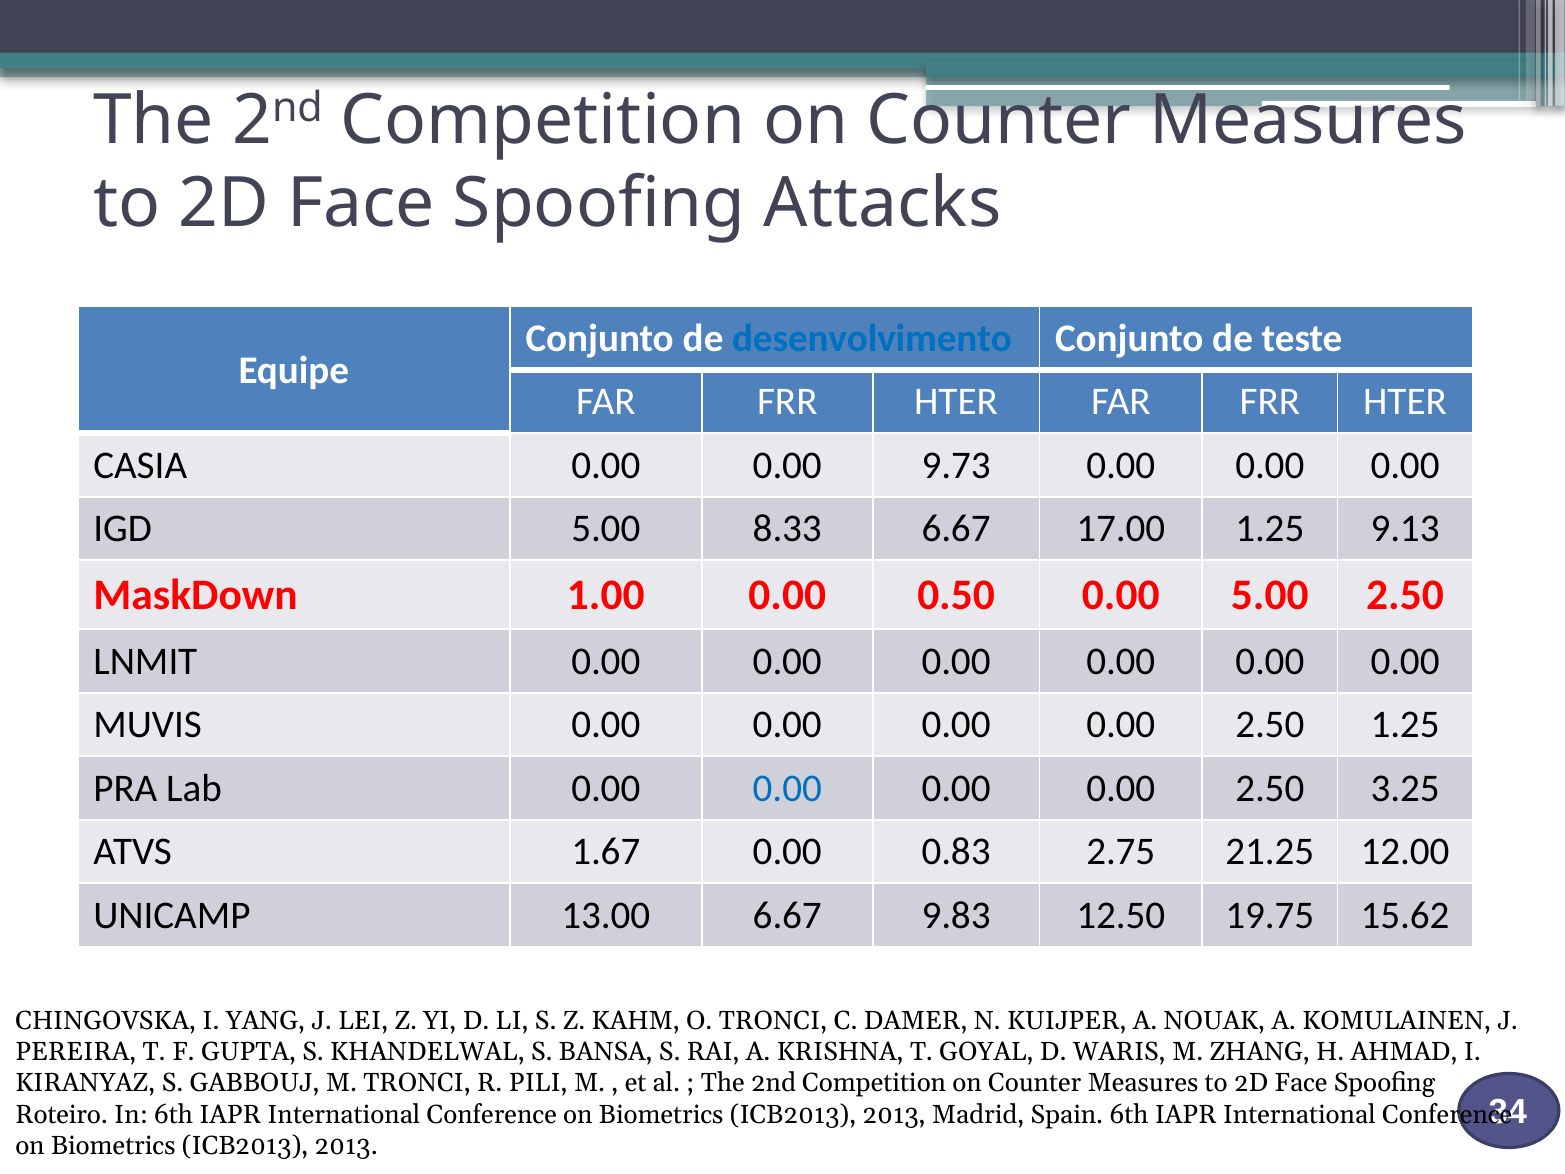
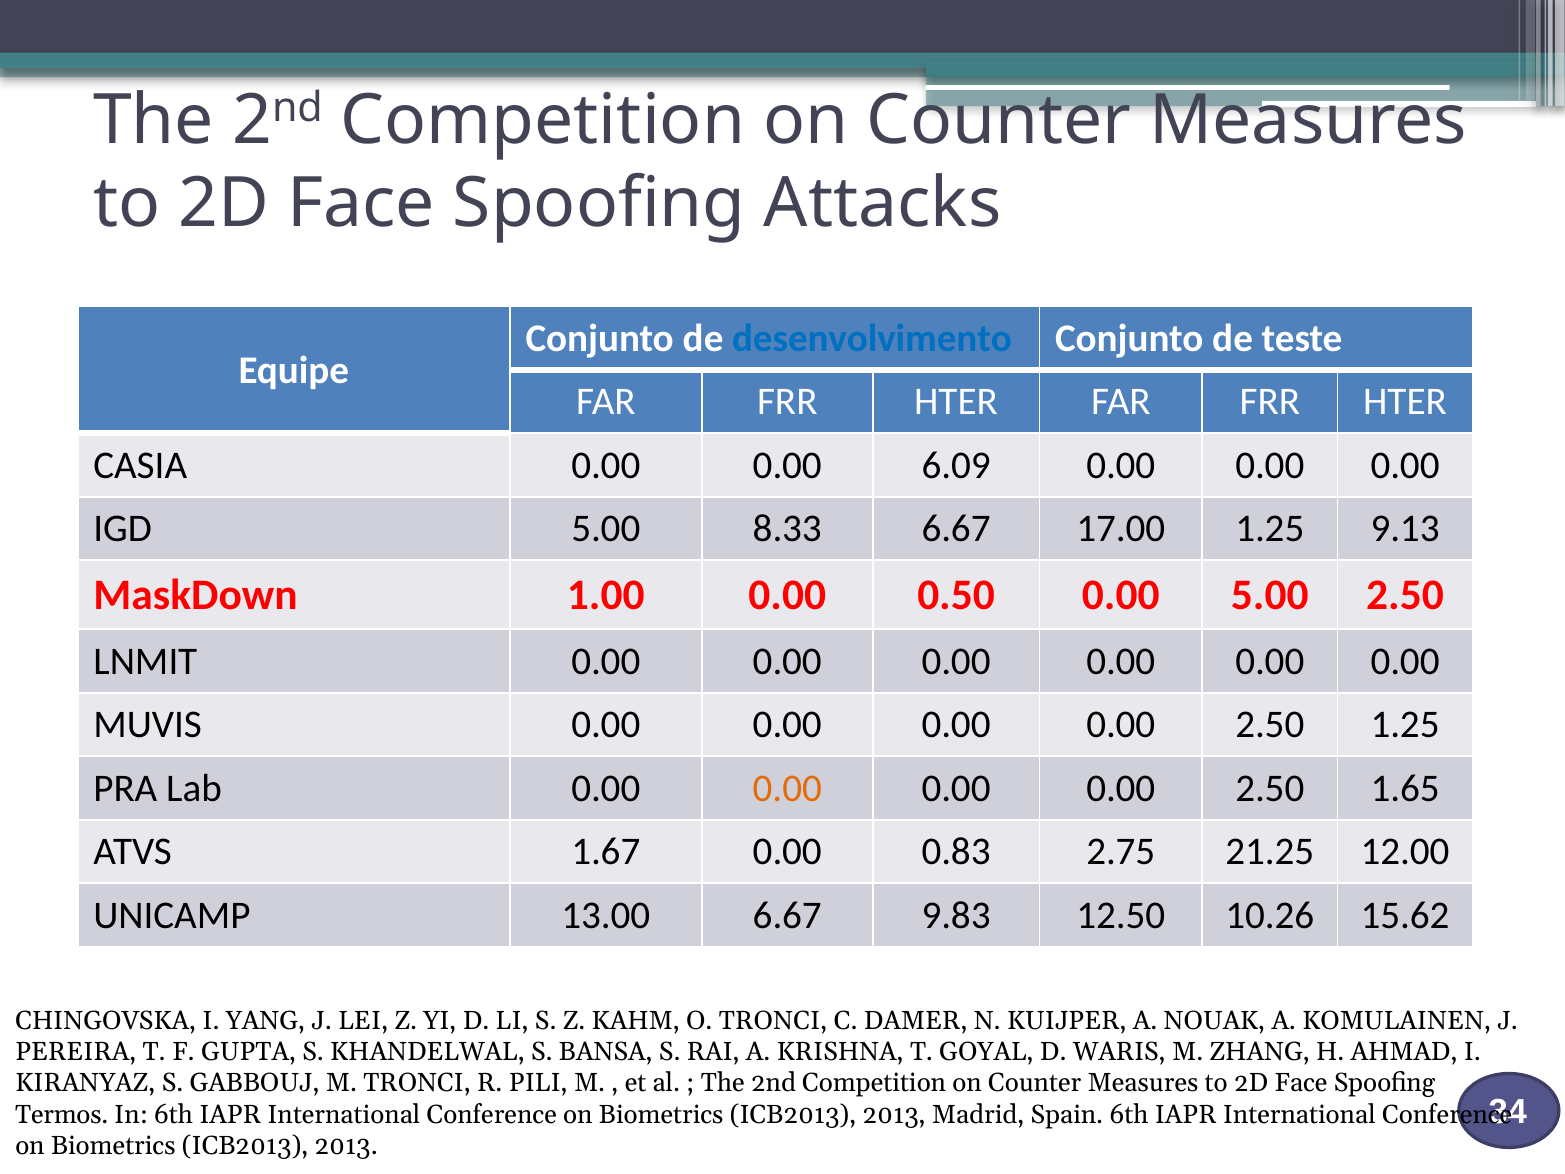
9.73: 9.73 -> 6.09
0.00 at (787, 788) colour: blue -> orange
3.25: 3.25 -> 1.65
19.75: 19.75 -> 10.26
Roteiro: Roteiro -> Termos
